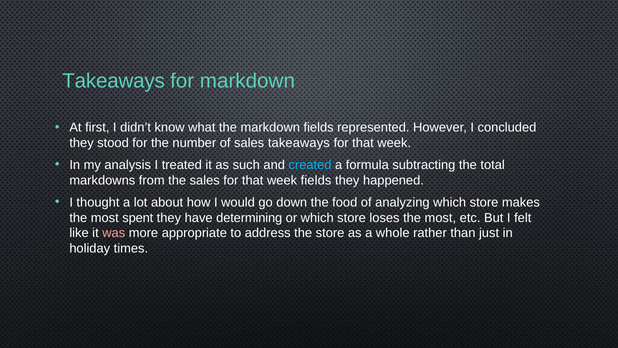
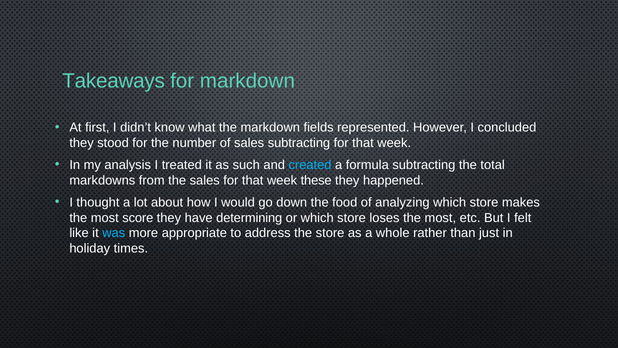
sales takeaways: takeaways -> subtracting
week fields: fields -> these
spent: spent -> score
was colour: pink -> light blue
